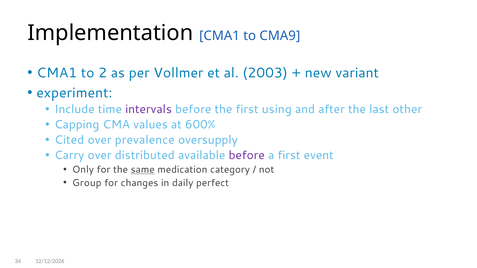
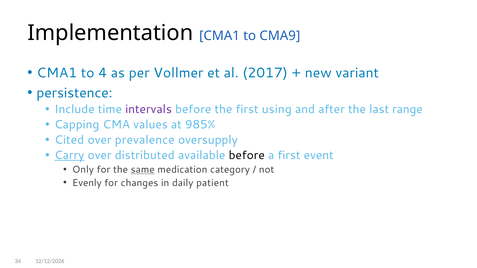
2: 2 -> 4
2003: 2003 -> 2017
experiment: experiment -> persistence
other: other -> range
600%: 600% -> 985%
Carry underline: none -> present
before at (247, 155) colour: purple -> black
Group: Group -> Evenly
perfect: perfect -> patient
